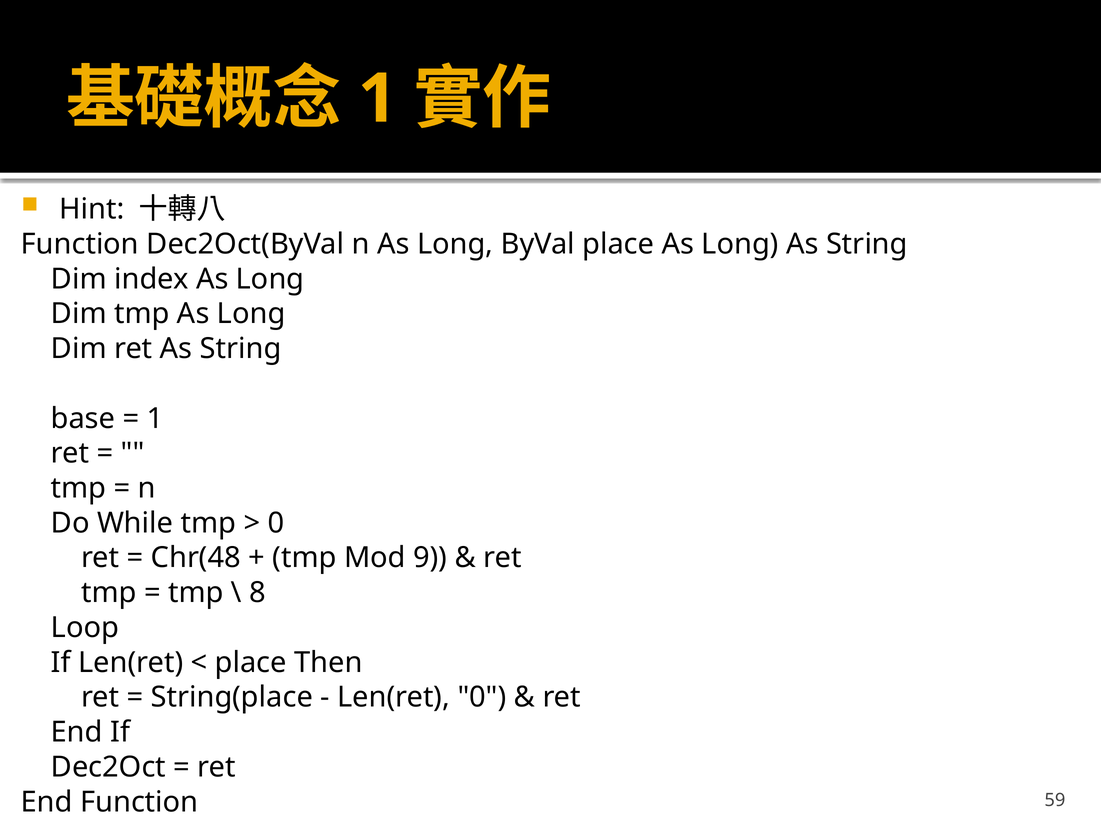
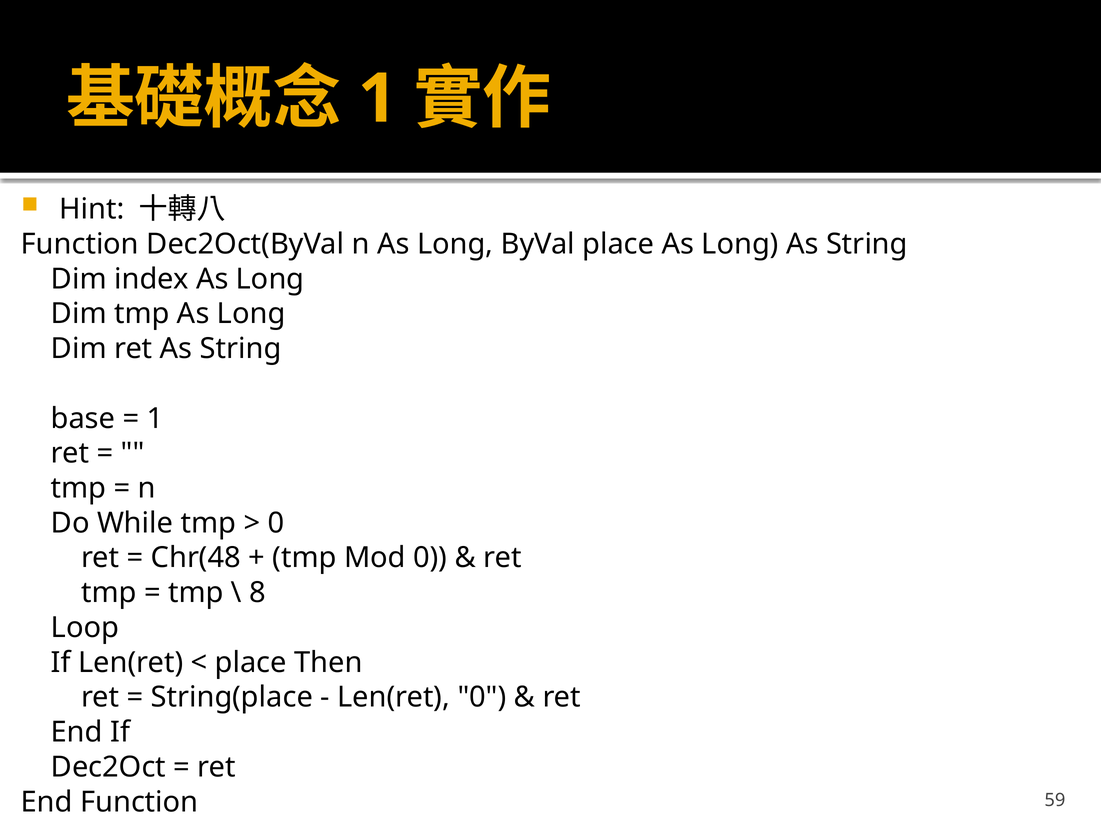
Mod 9: 9 -> 0
